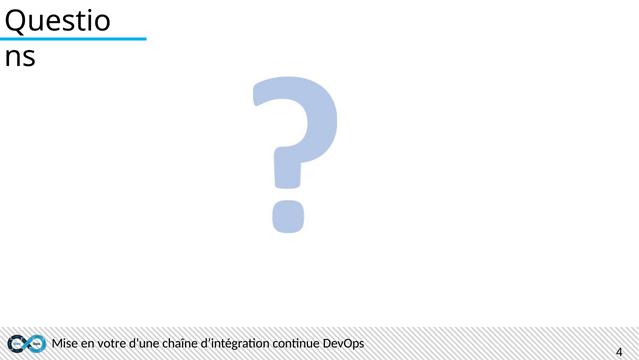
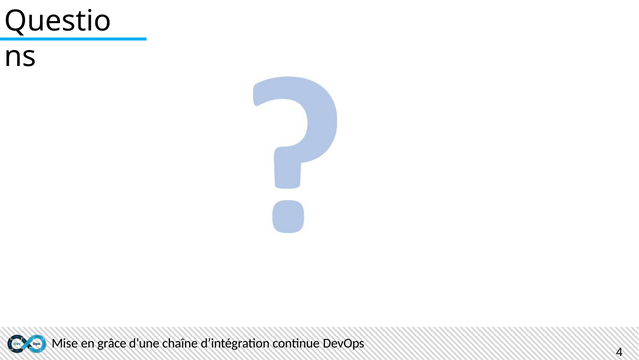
votre: votre -> grâce
